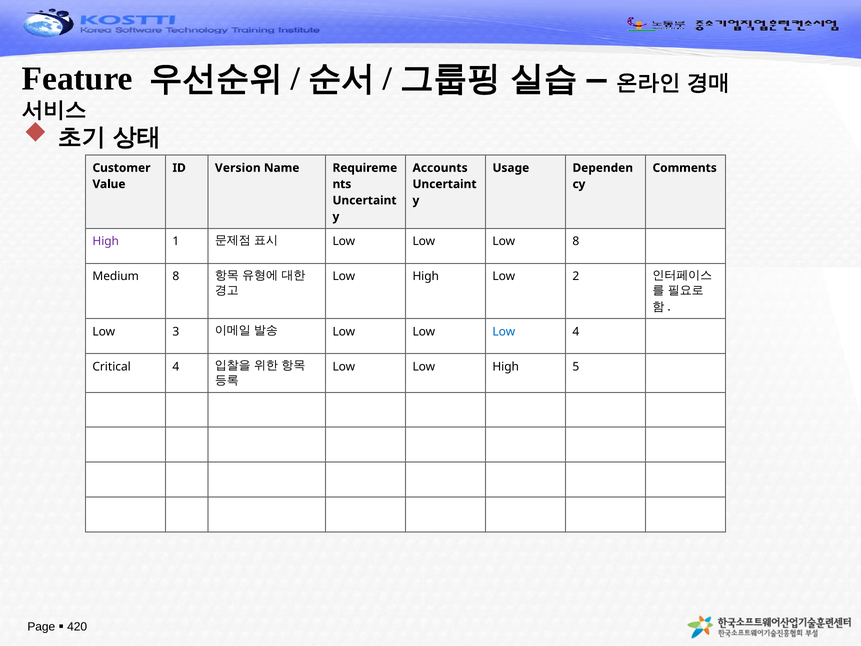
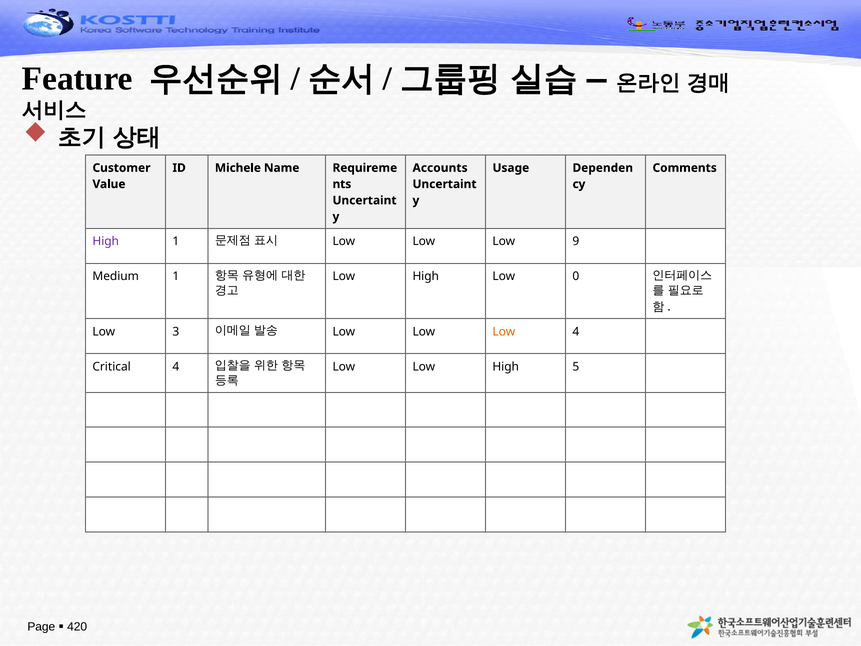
Version: Version -> Michele
Low 8: 8 -> 9
Medium 8: 8 -> 1
2: 2 -> 0
Low at (504, 332) colour: blue -> orange
